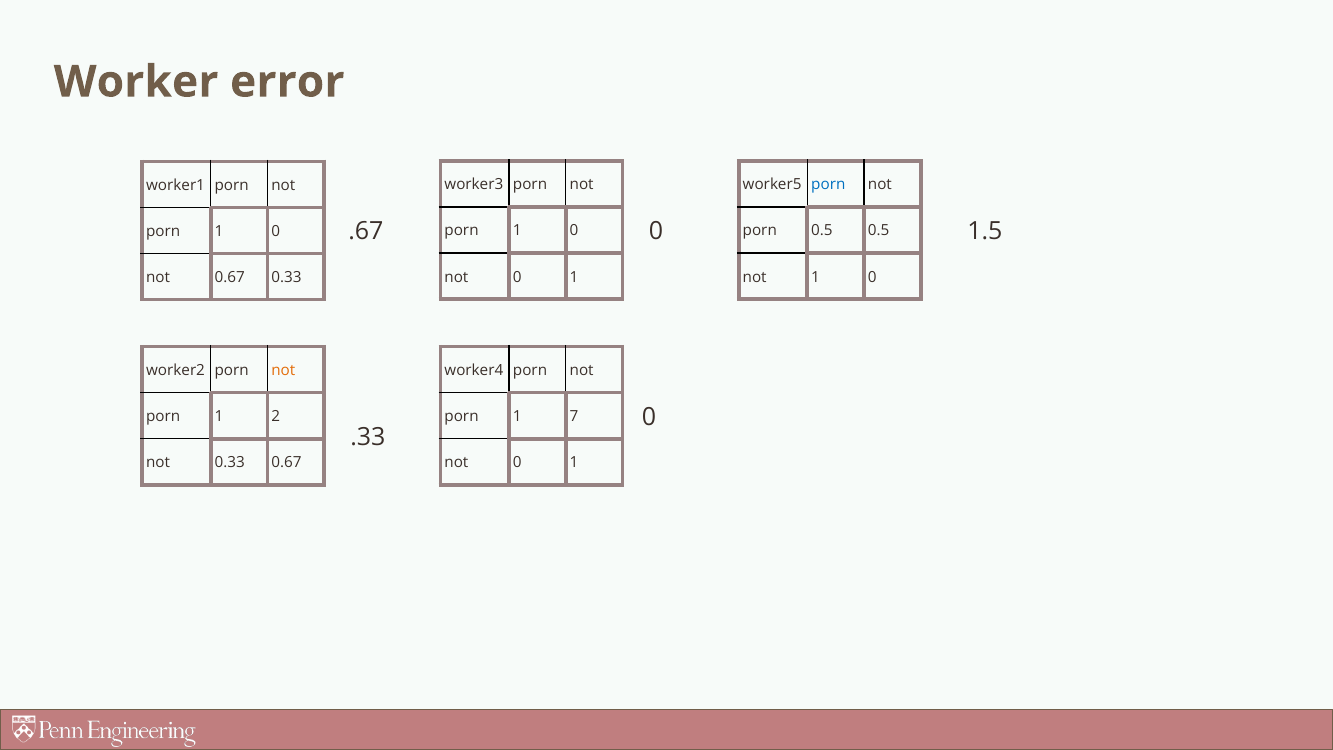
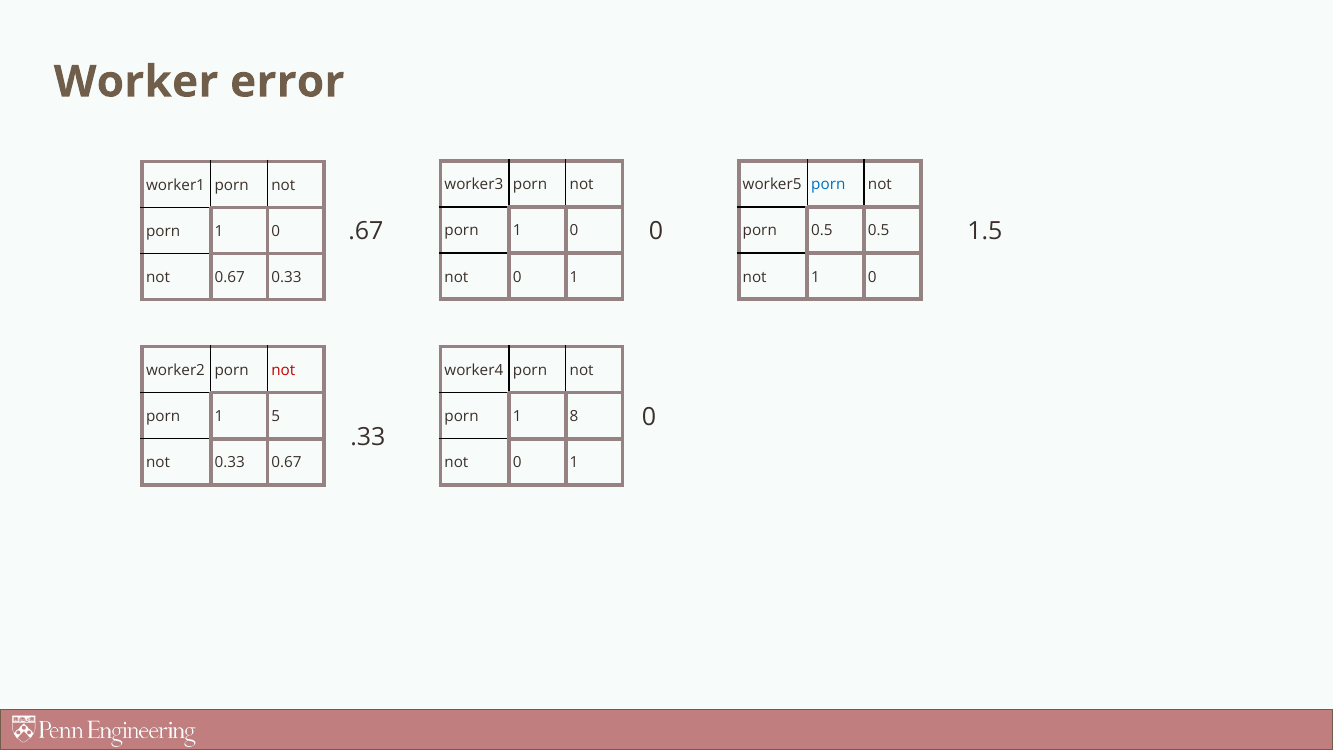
not at (283, 370) colour: orange -> red
2: 2 -> 5
7: 7 -> 8
